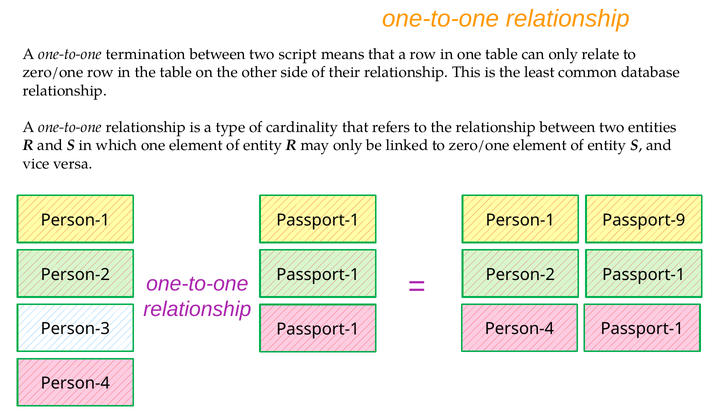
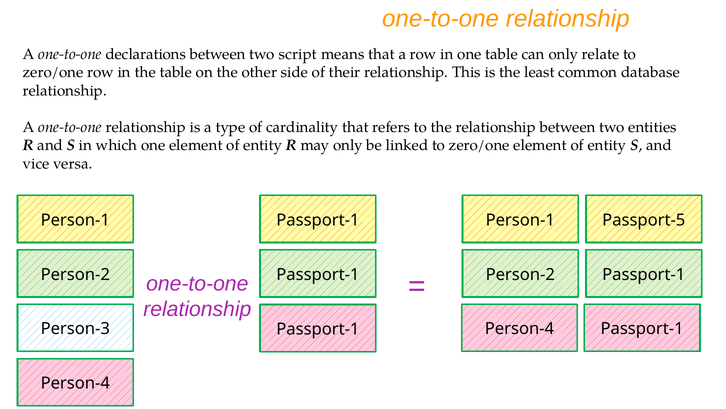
termination: termination -> declarations
Passport-9: Passport-9 -> Passport-5
